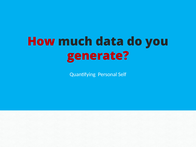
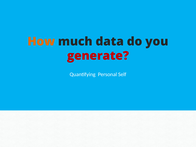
How colour: red -> orange
